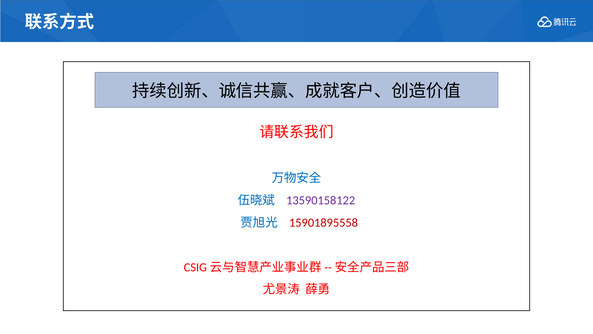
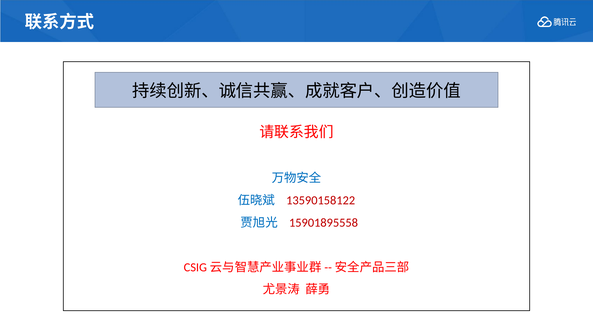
13590158122 colour: purple -> red
